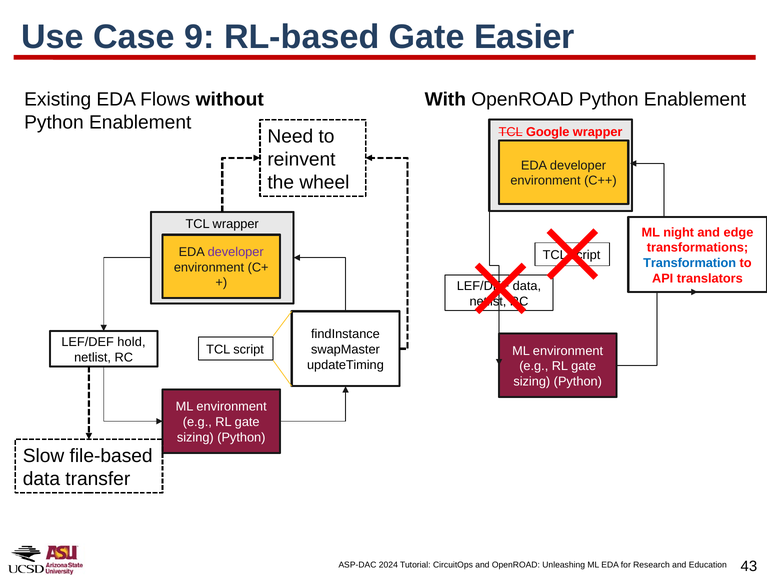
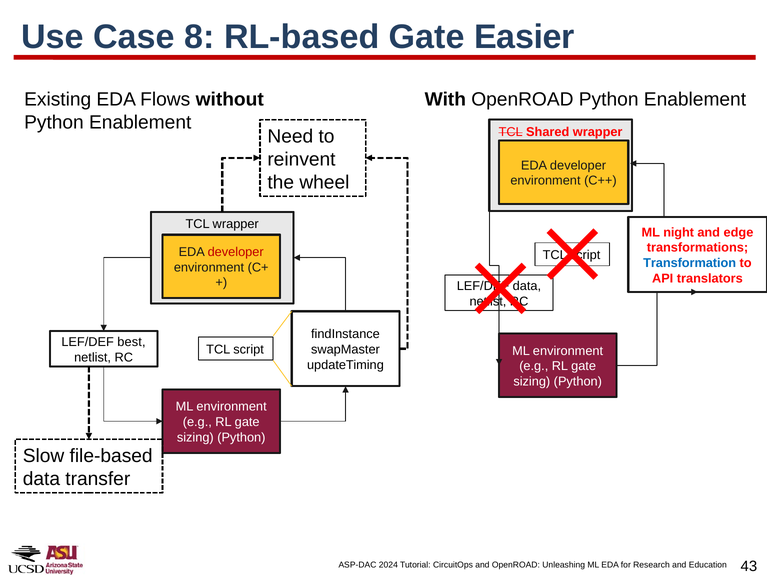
9: 9 -> 8
Google: Google -> Shared
developer at (236, 252) colour: purple -> red
hold: hold -> best
